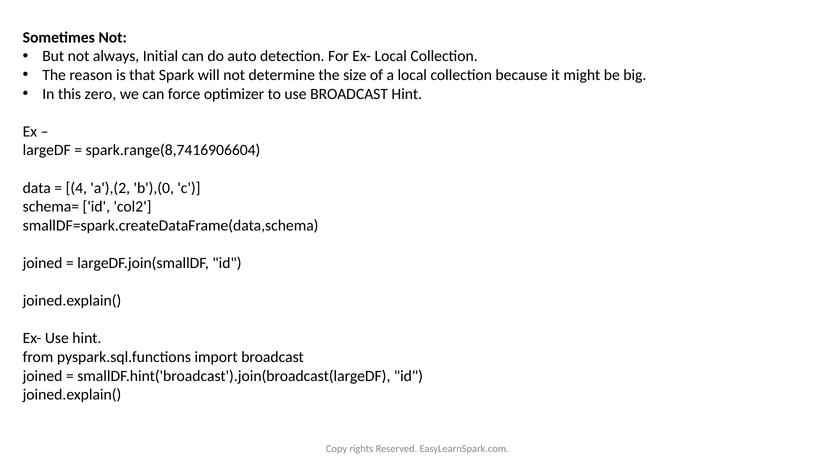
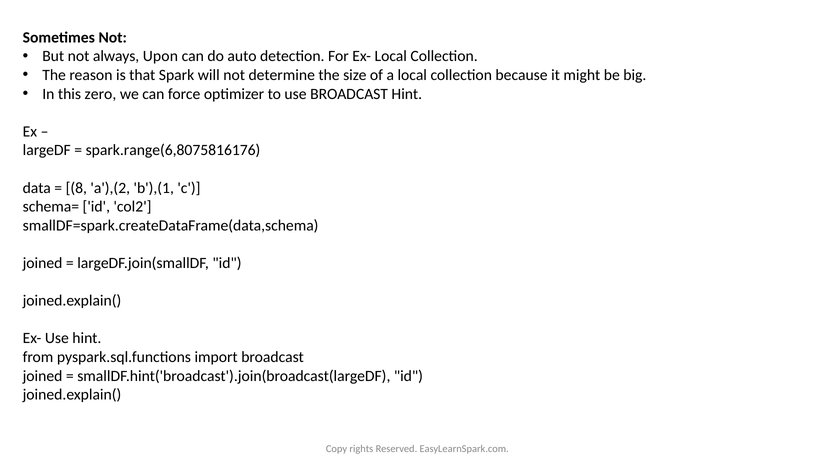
Initial: Initial -> Upon
spark.range(8,7416906604: spark.range(8,7416906604 -> spark.range(6,8075816176
4: 4 -> 8
b'),(0: b'),(0 -> b'),(1
